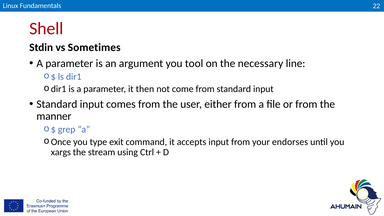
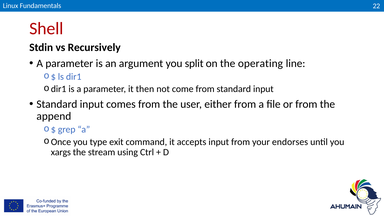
Sometimes: Sometimes -> Recursively
tool: tool -> split
necessary: necessary -> operating
manner: manner -> append
